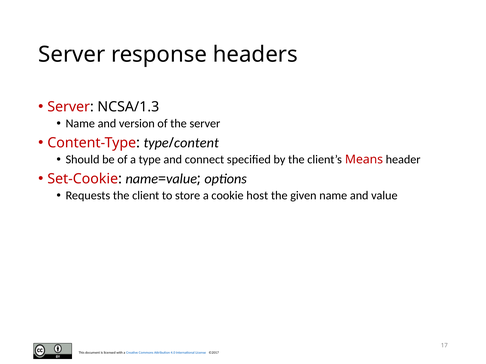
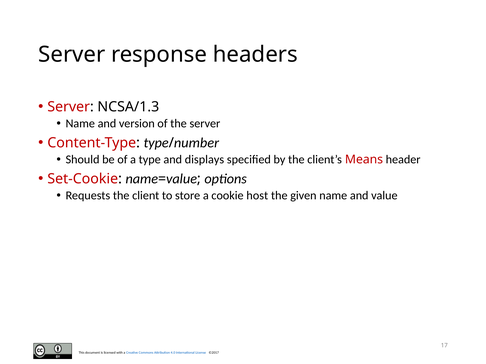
content: content -> number
connect: connect -> displays
